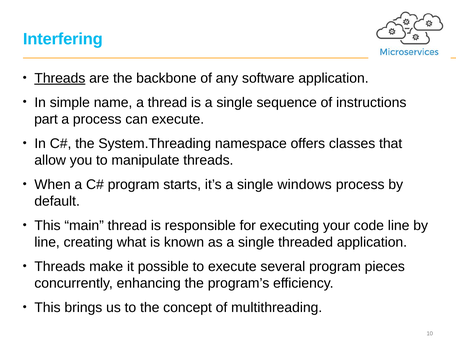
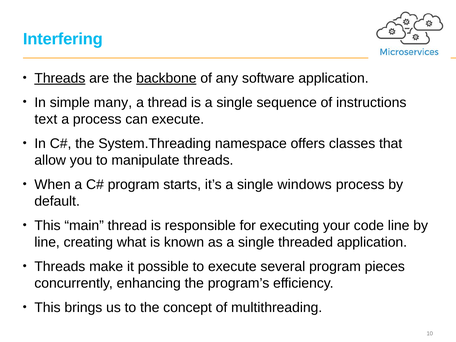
backbone underline: none -> present
name: name -> many
part: part -> text
